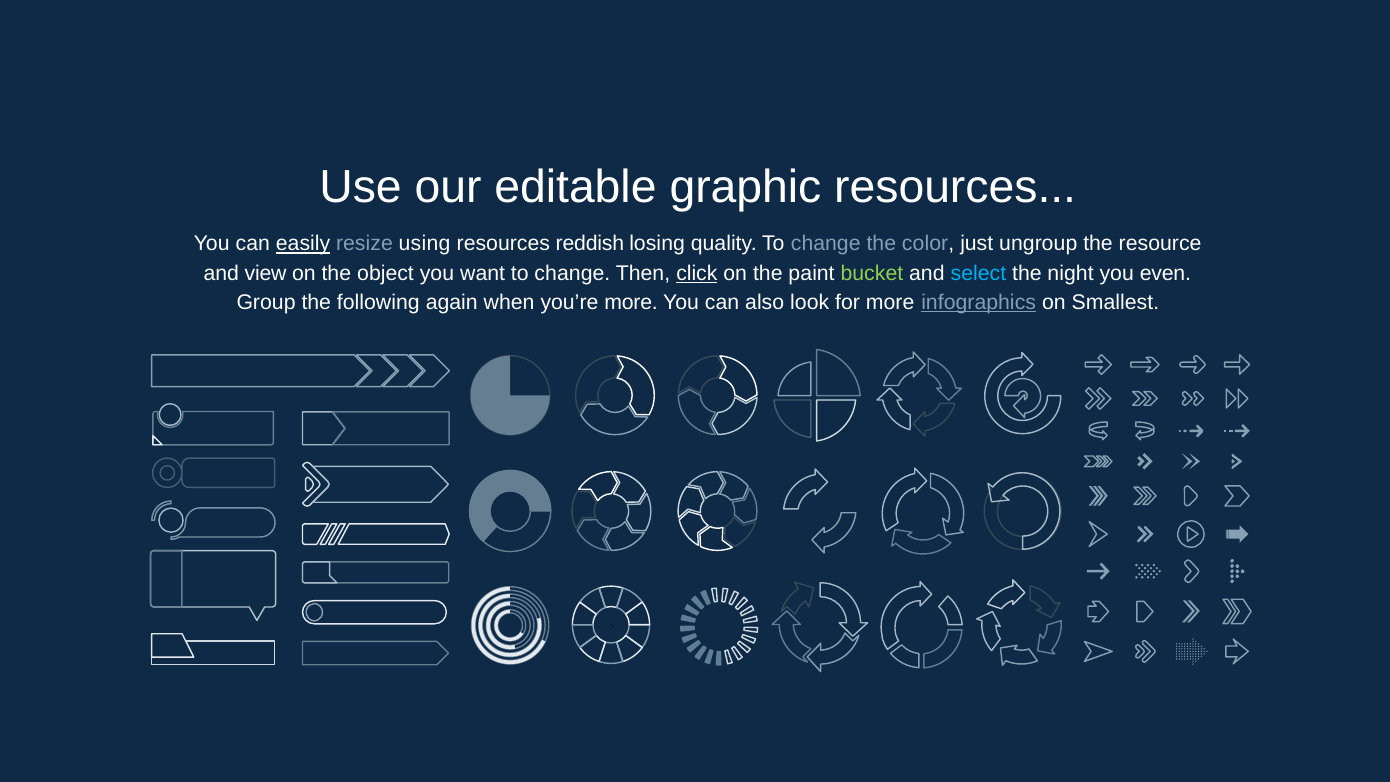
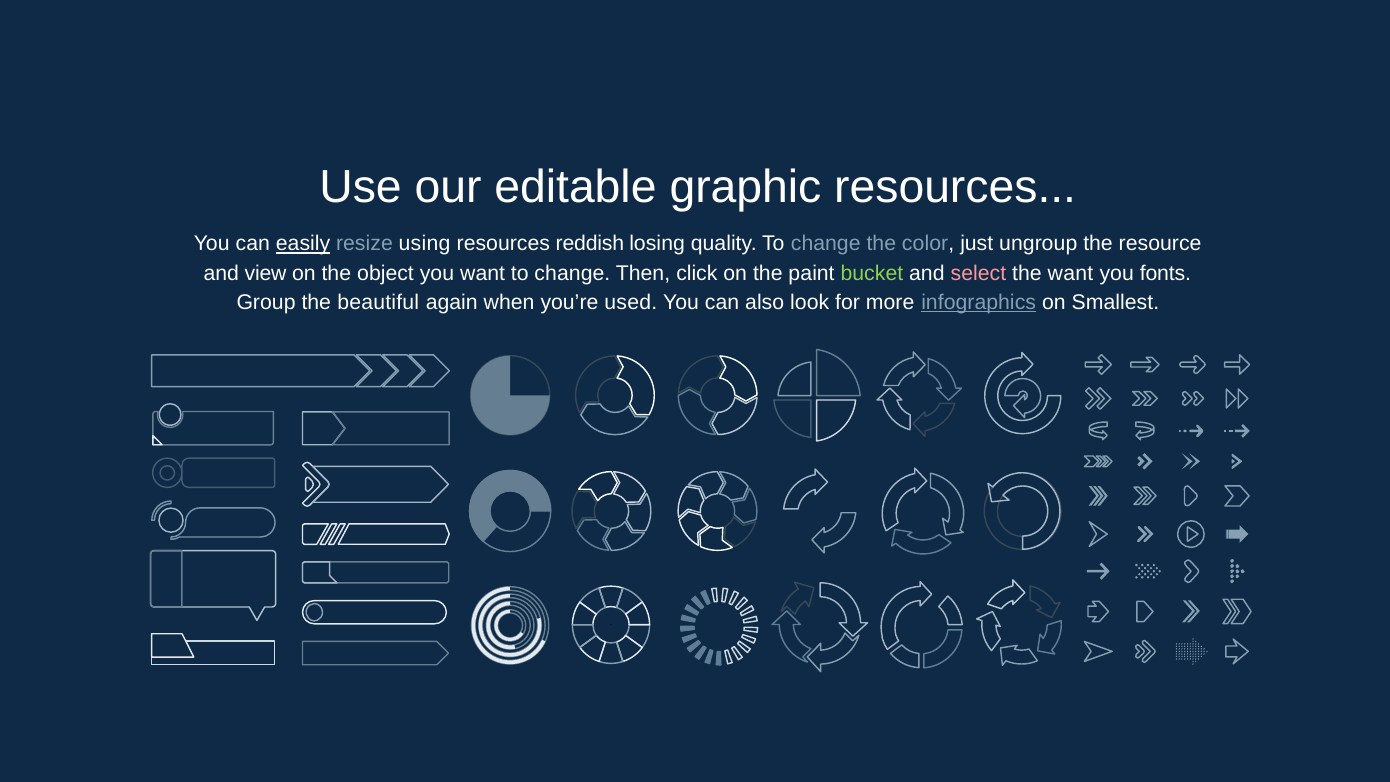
click underline: present -> none
select colour: light blue -> pink
the night: night -> want
even: even -> fonts
following: following -> beautiful
you’re more: more -> used
